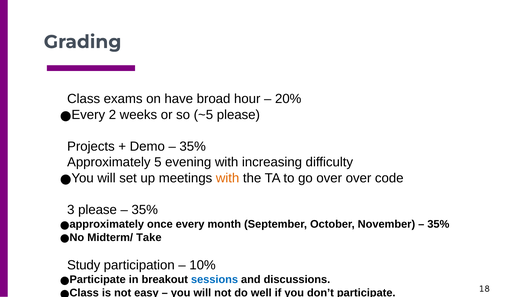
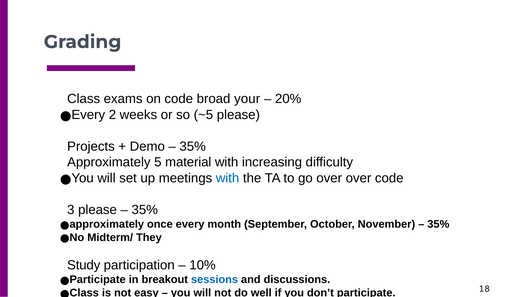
on have: have -> code
hour: hour -> your
evening: evening -> material
with at (228, 178) colour: orange -> blue
Take: Take -> They
